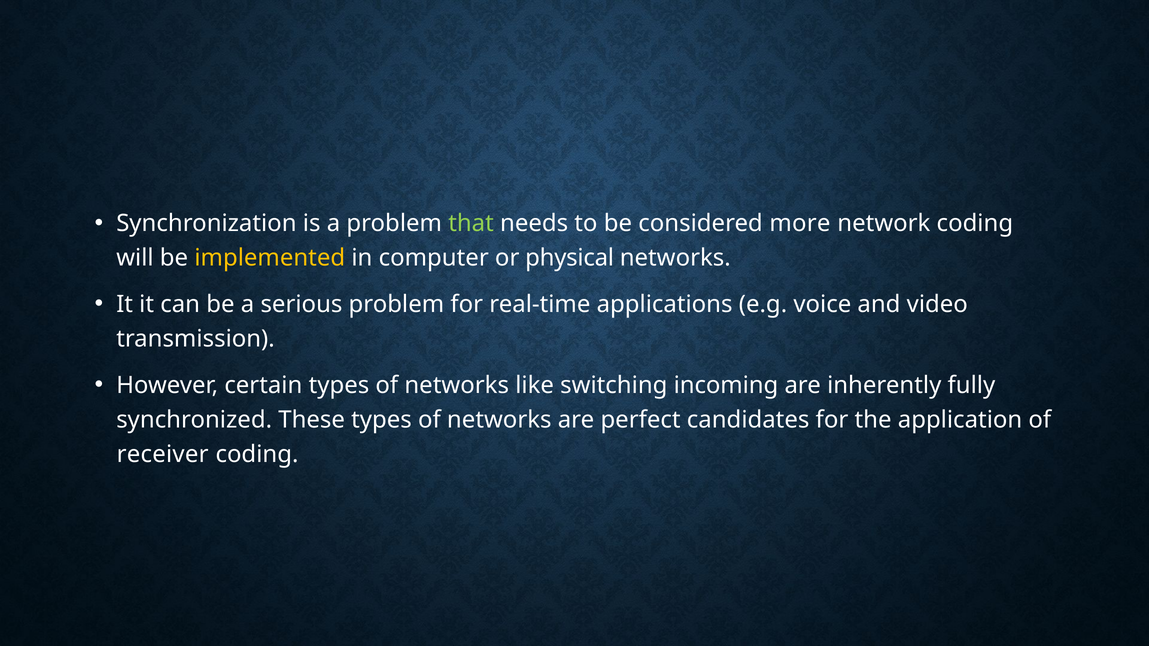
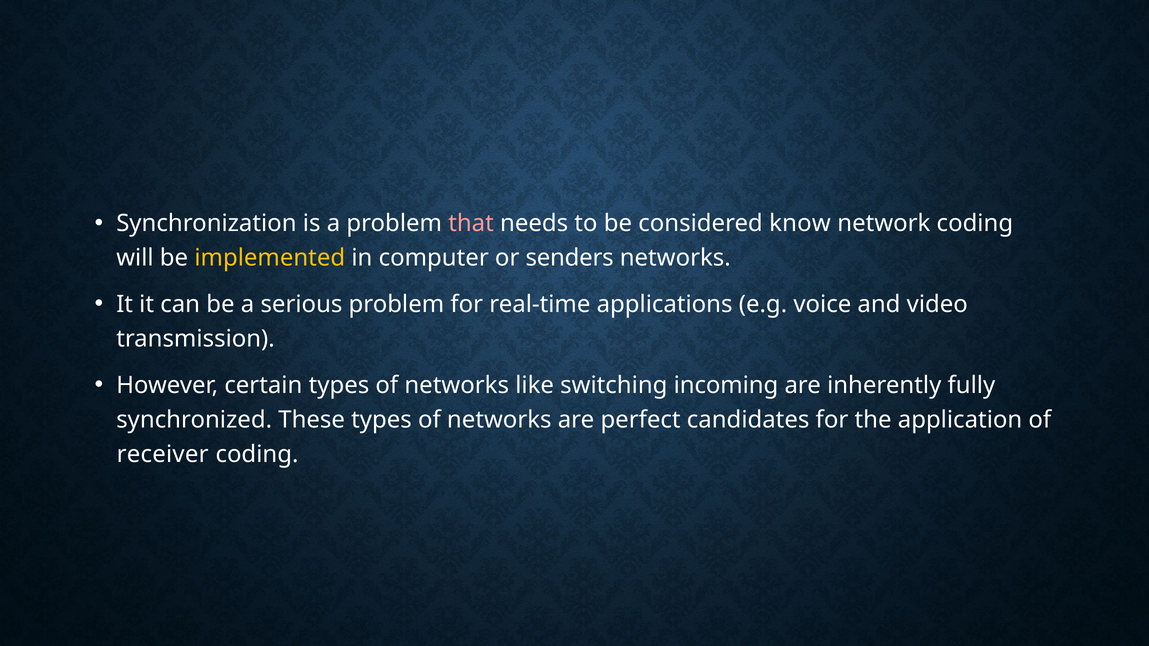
that colour: light green -> pink
more: more -> know
physical: physical -> senders
